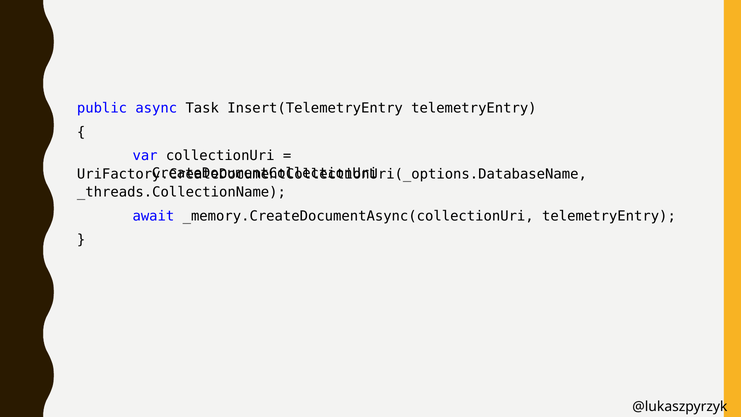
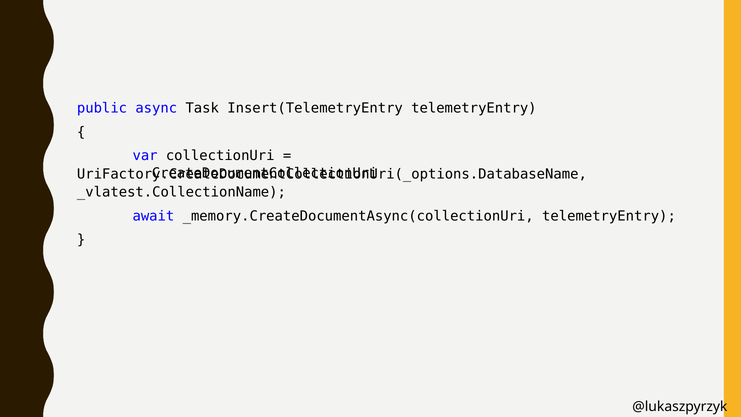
_threads.CollectionName: _threads.CollectionName -> _vlatest.CollectionName
